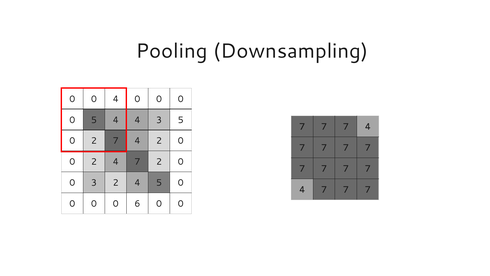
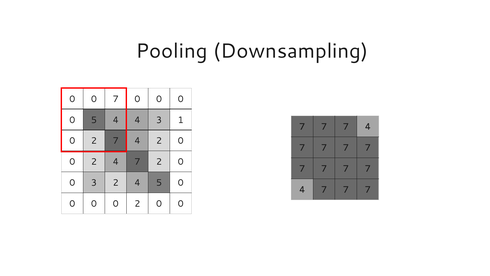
4 at (116, 99): 4 -> 7
3 5: 5 -> 1
0 0 0 6: 6 -> 2
